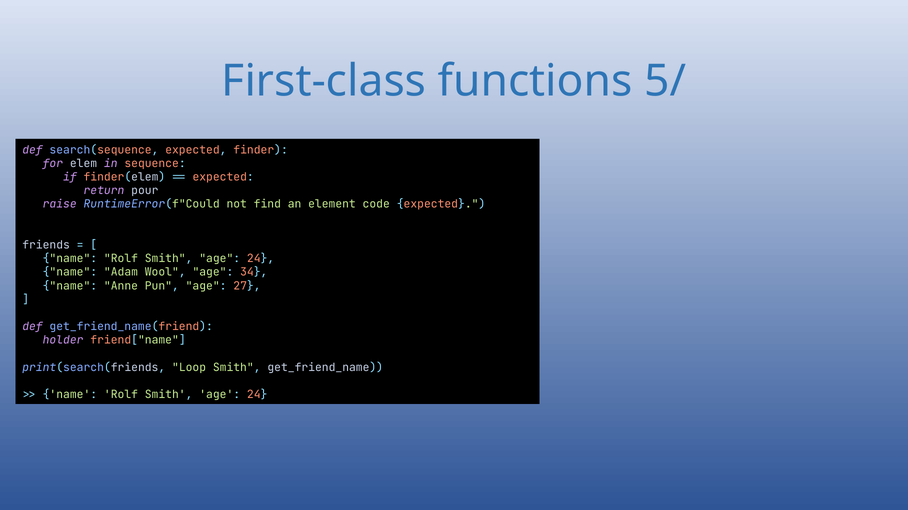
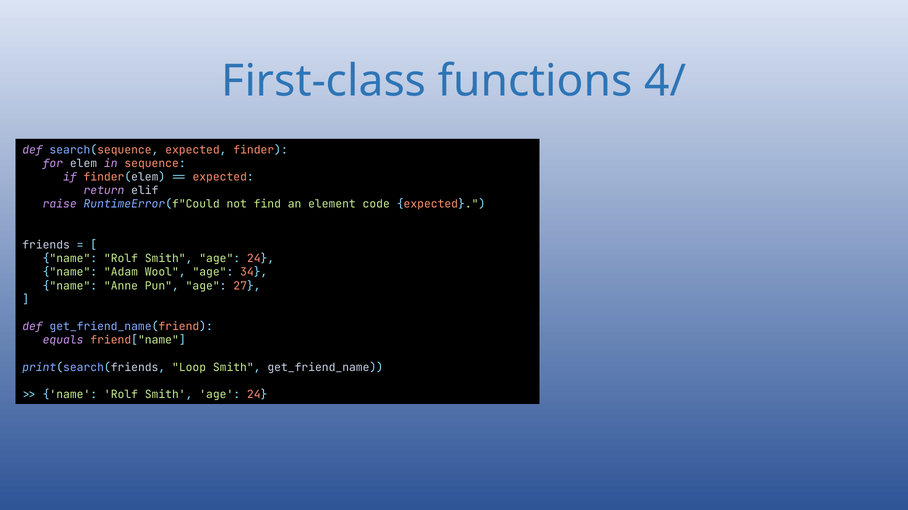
5/: 5/ -> 4/
pour: pour -> elif
holder: holder -> equals
